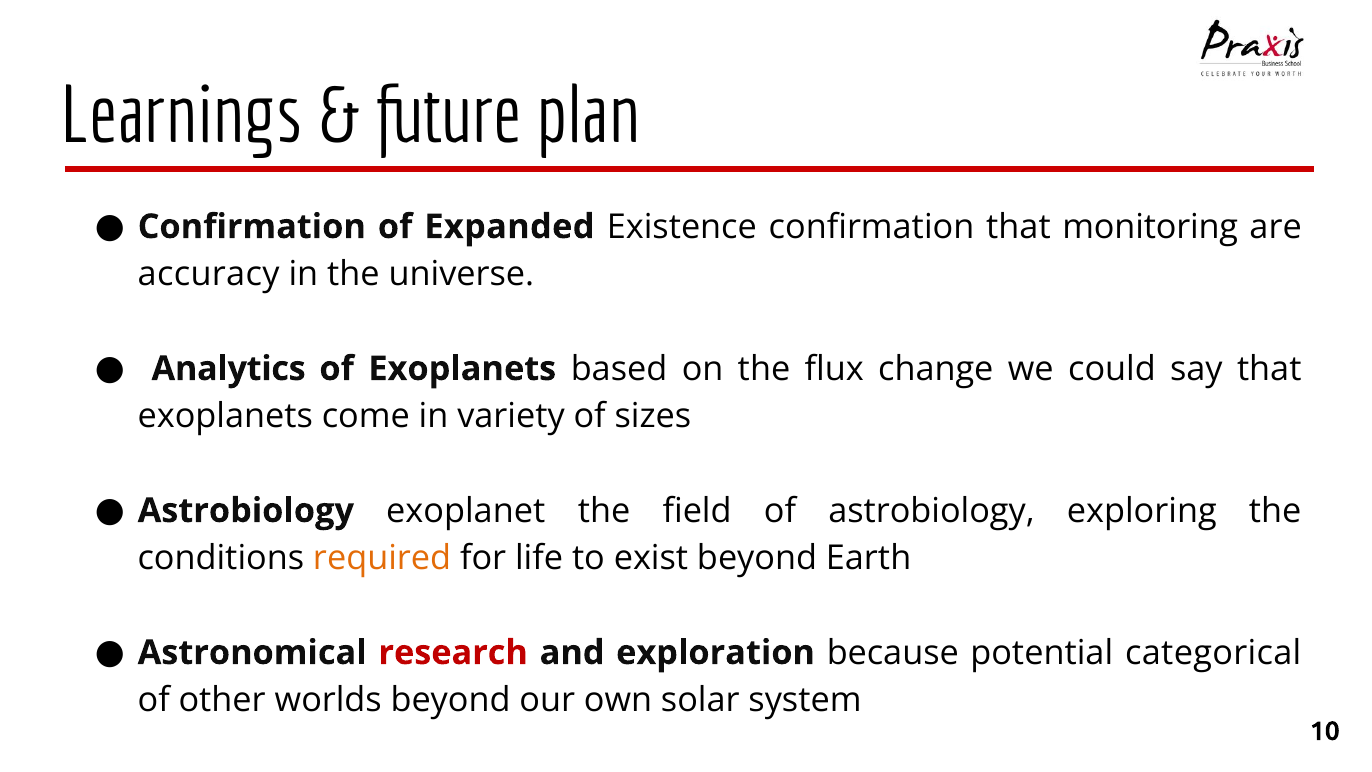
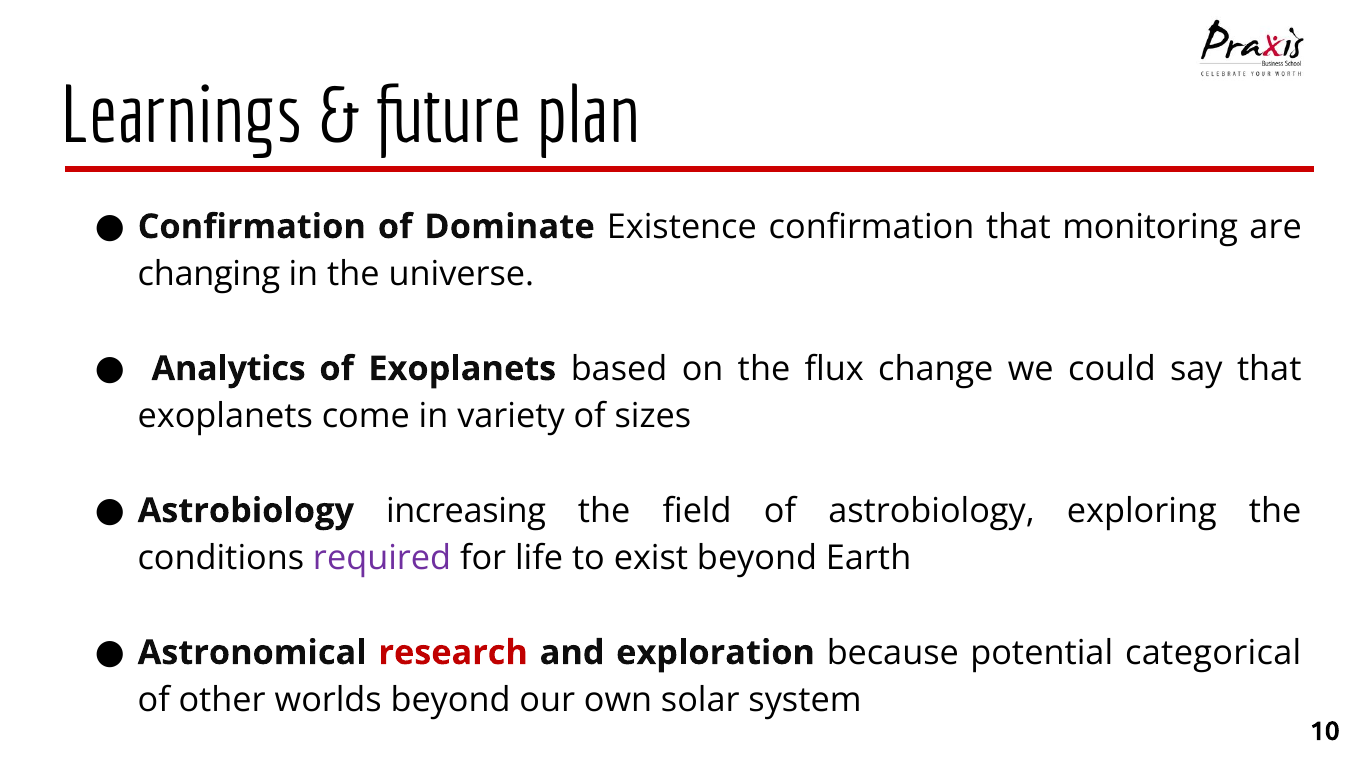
Expanded: Expanded -> Dominate
accuracy: accuracy -> changing
exoplanet: exoplanet -> increasing
required colour: orange -> purple
